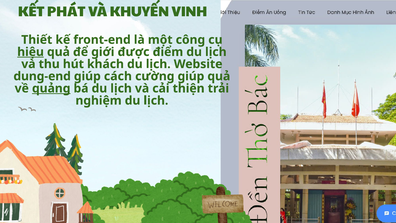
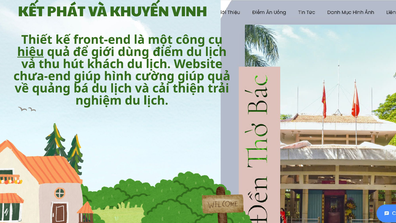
được: được -> dùng
dung-end: dung-end -> chưa-end
cách: cách -> hình
quảng underline: present -> none
